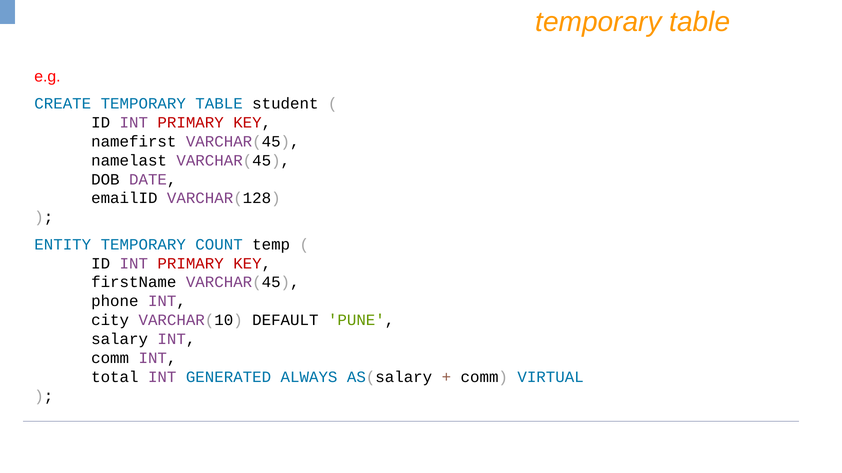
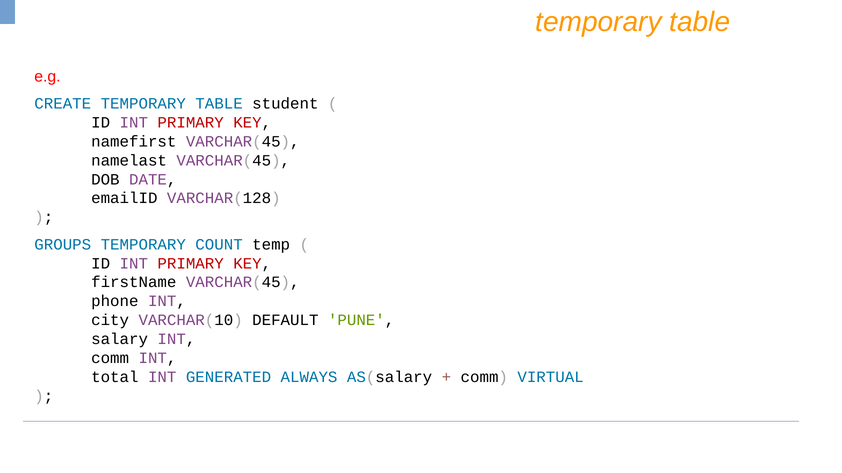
ENTITY: ENTITY -> GROUPS
